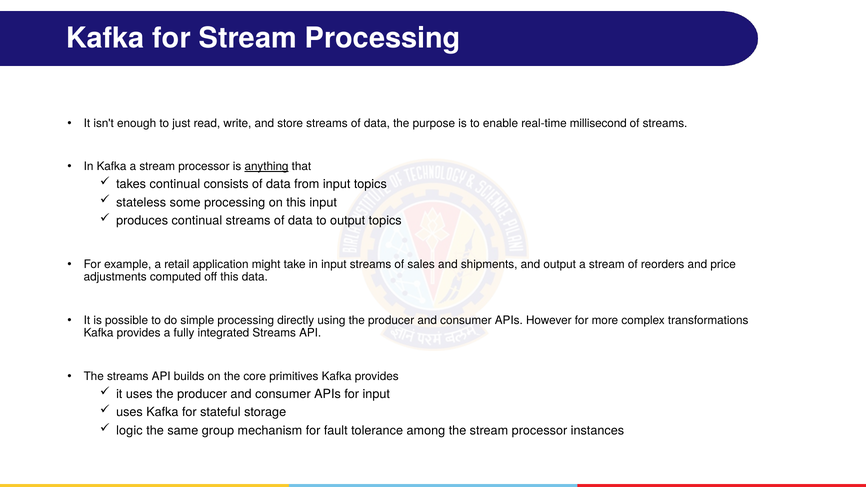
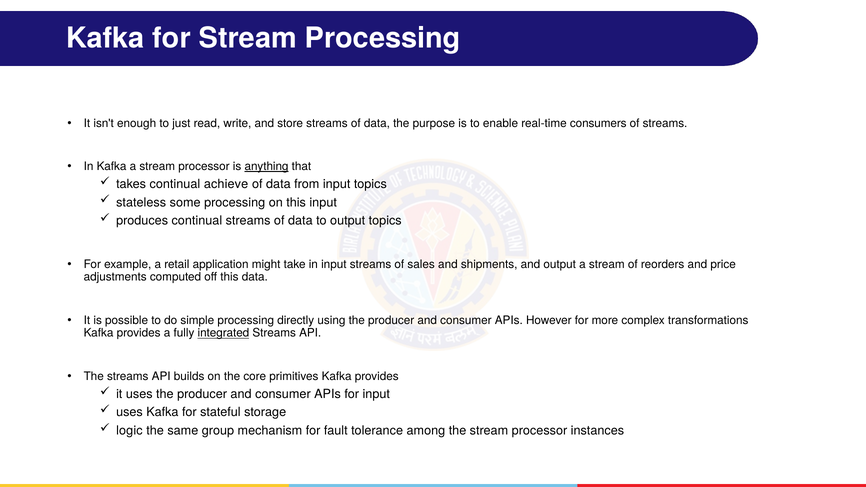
millisecond: millisecond -> consumers
consists: consists -> achieve
integrated underline: none -> present
